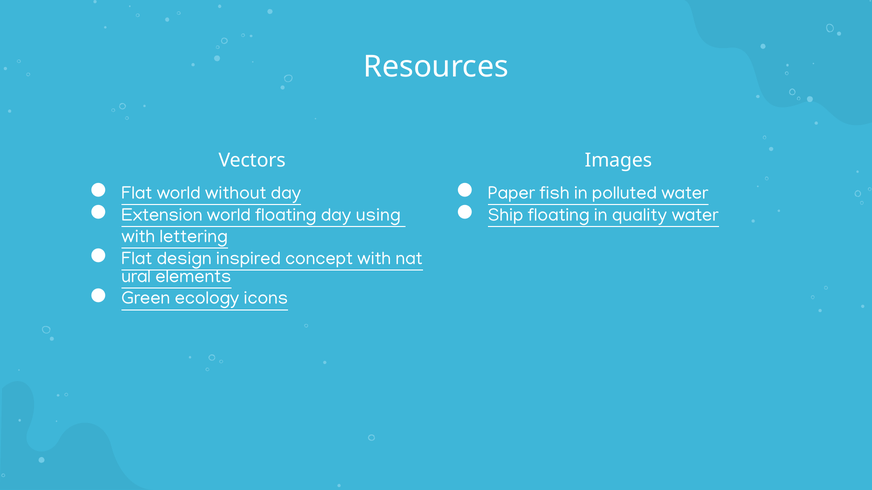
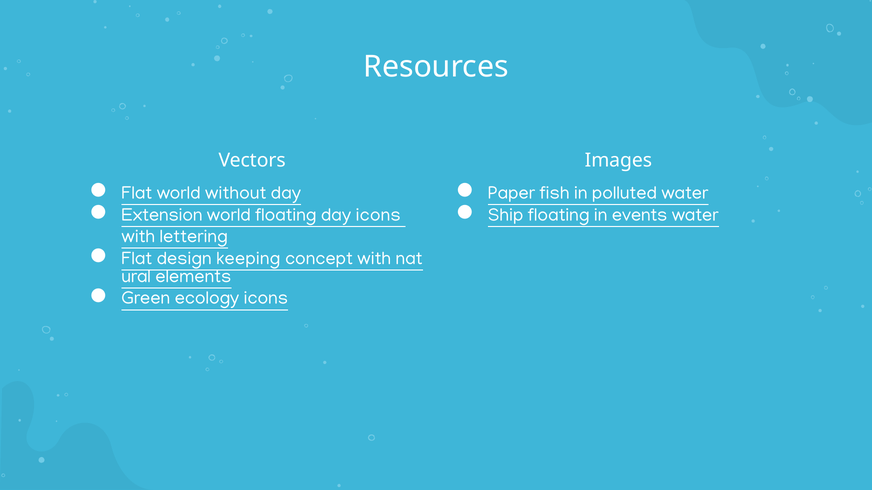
day using: using -> icons
quality: quality -> events
inspired: inspired -> keeping
